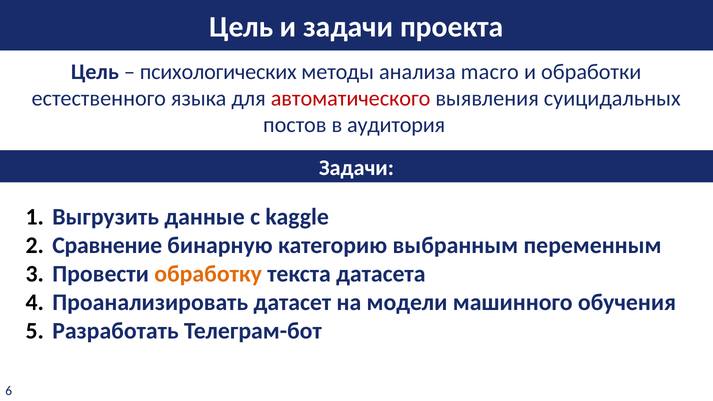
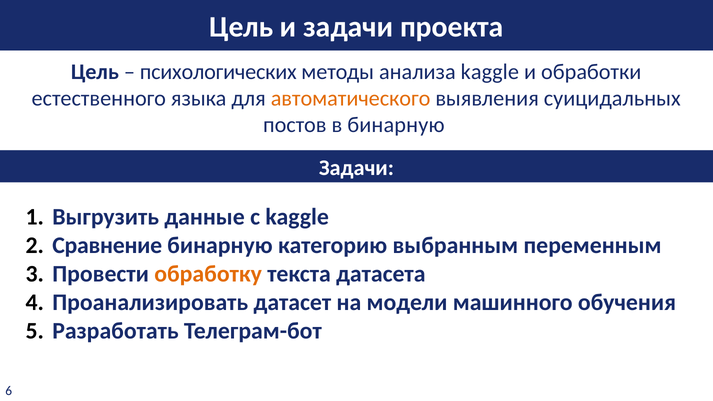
анализа macro: macro -> kaggle
автоматического colour: red -> orange
в аудитория: аудитория -> бинарную
